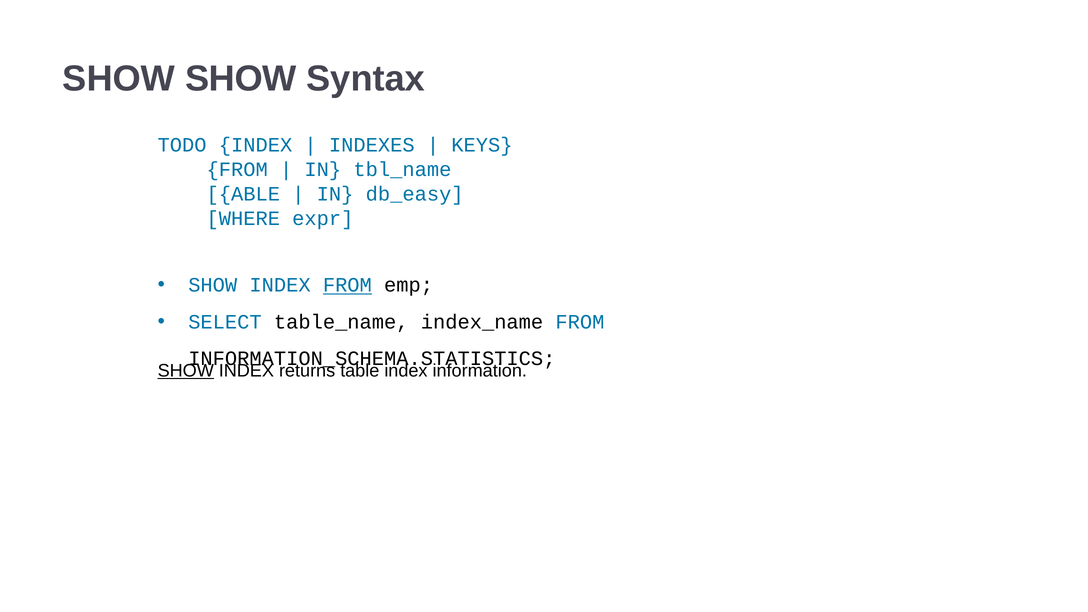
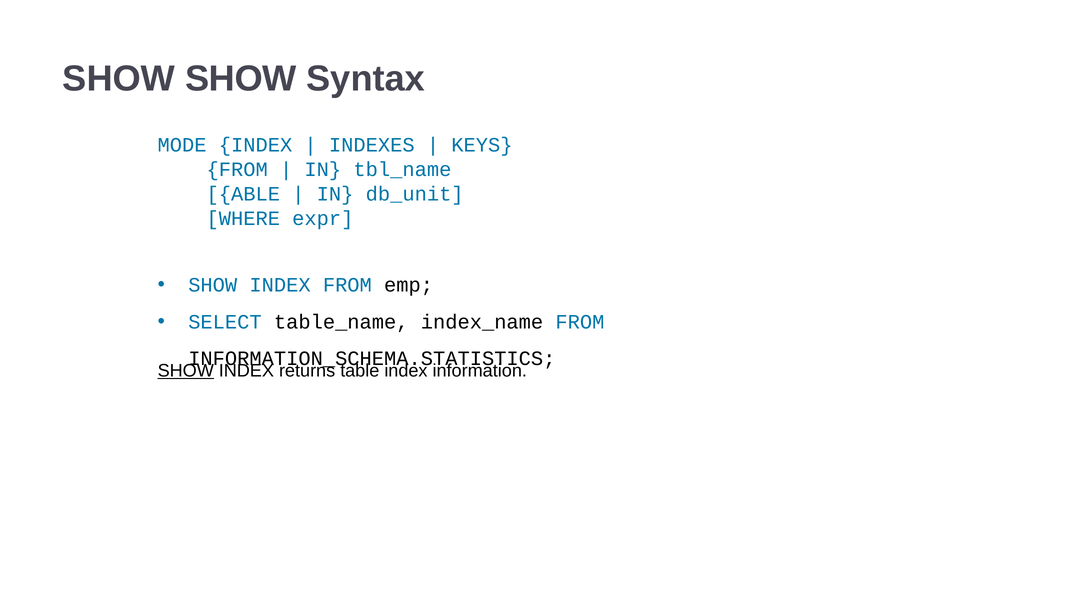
TODO: TODO -> MODE
db_easy: db_easy -> db_unit
FROM at (347, 285) underline: present -> none
